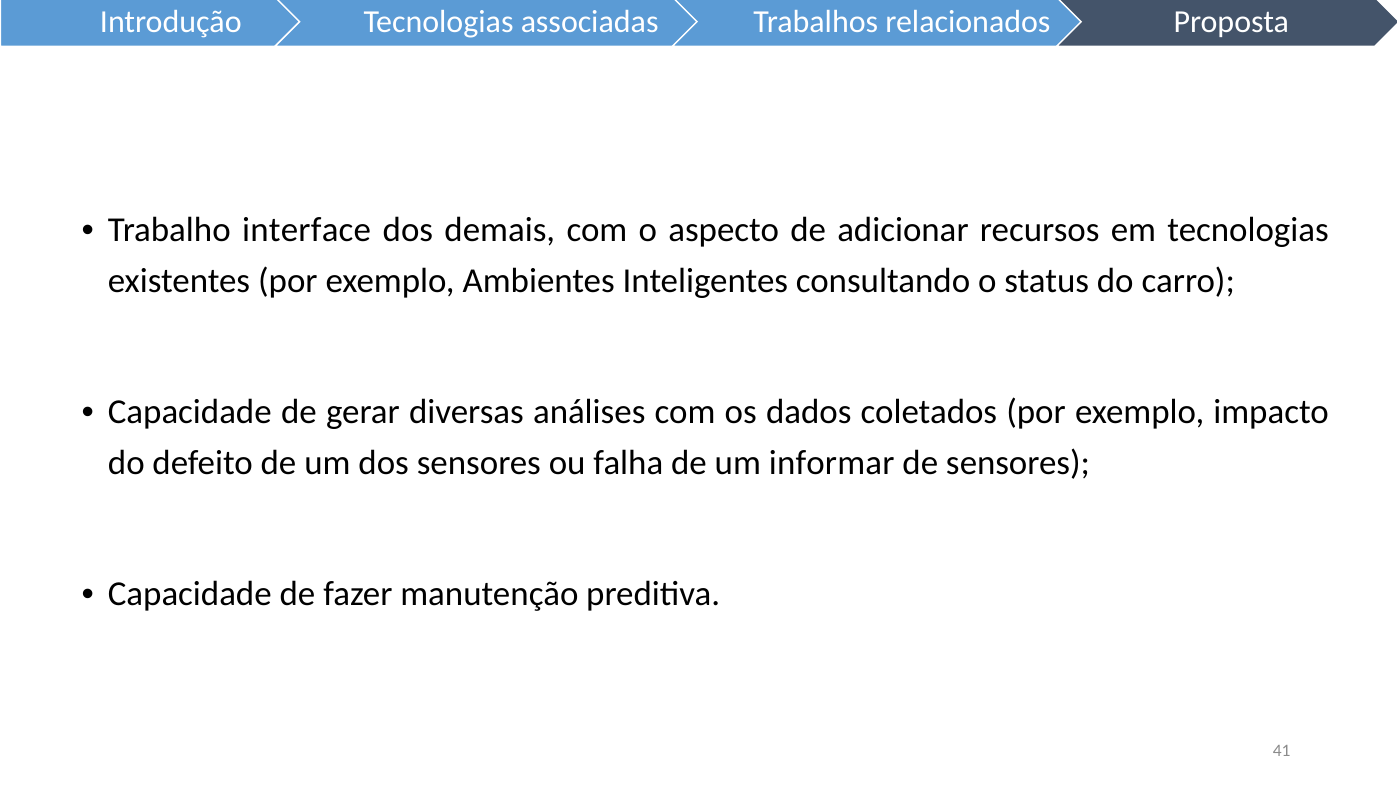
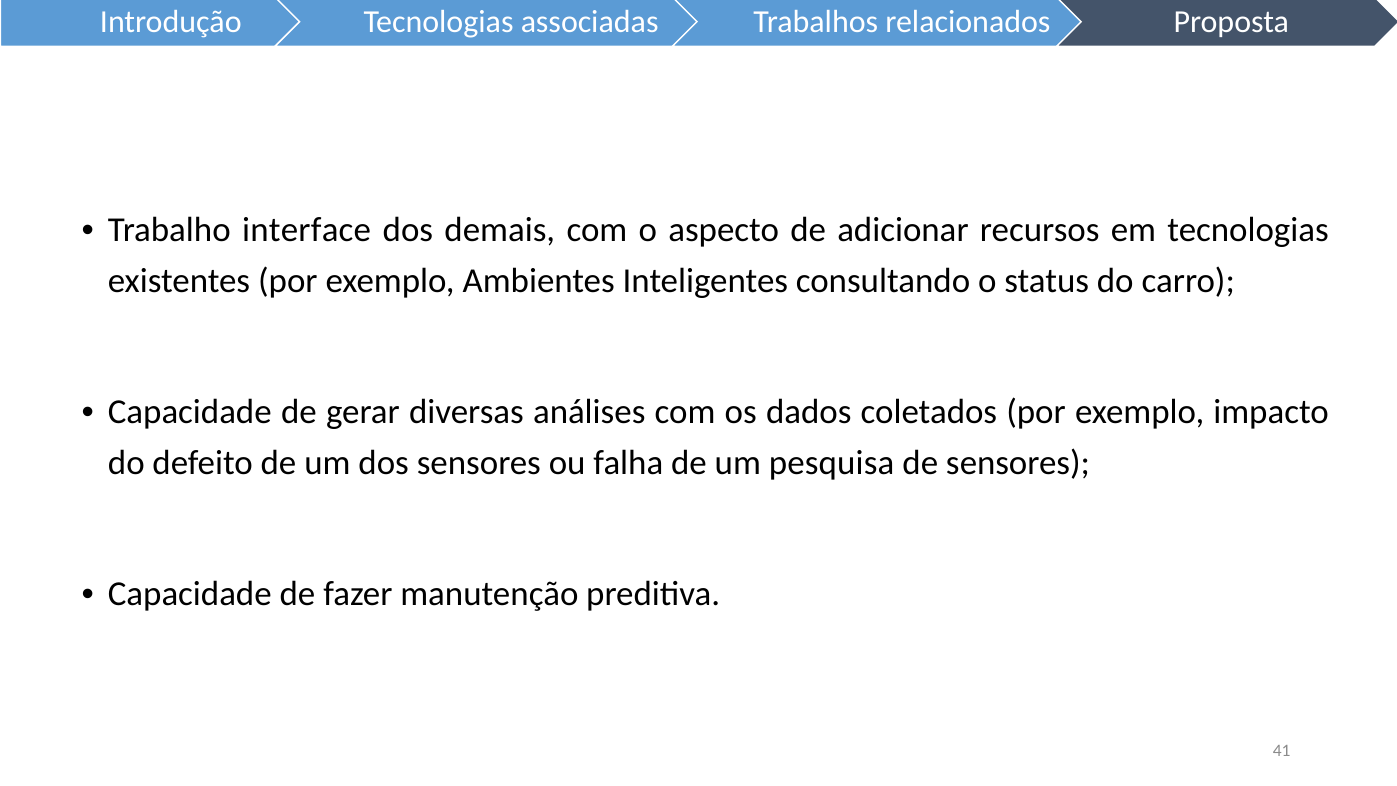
informar: informar -> pesquisa
